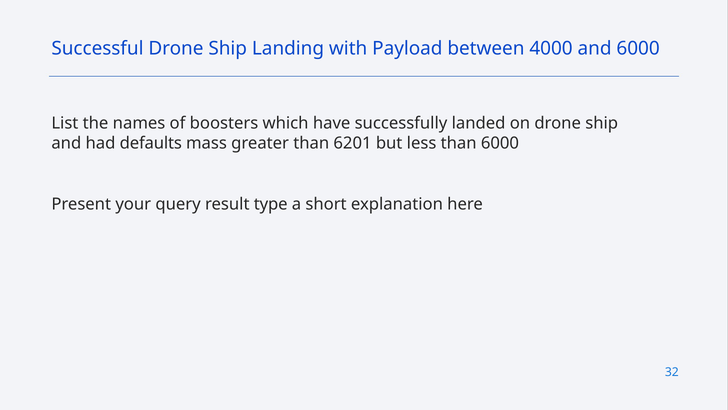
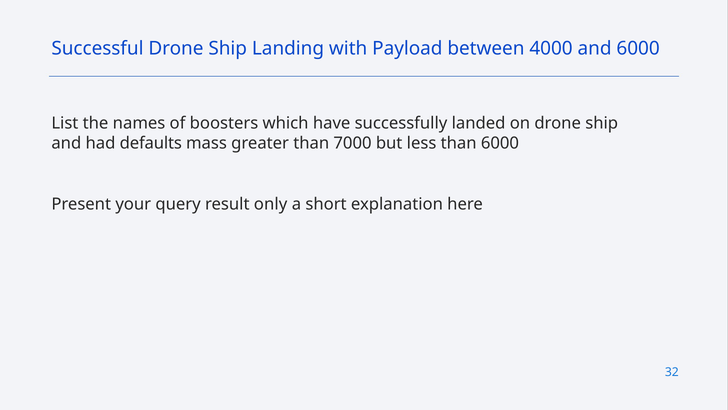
6201: 6201 -> 7000
type: type -> only
